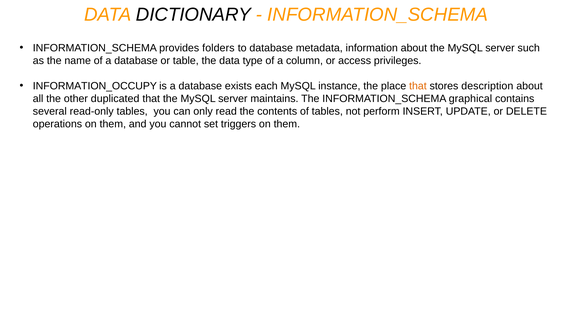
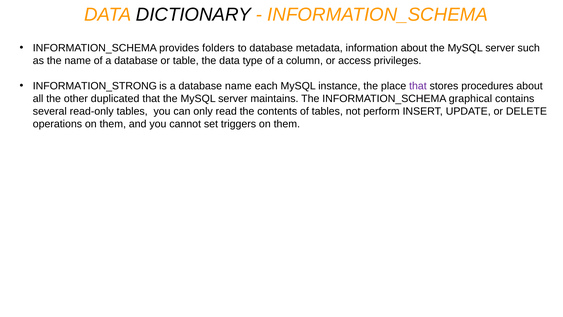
INFORMATION_OCCUPY: INFORMATION_OCCUPY -> INFORMATION_STRONG
database exists: exists -> name
that at (418, 86) colour: orange -> purple
description: description -> procedures
